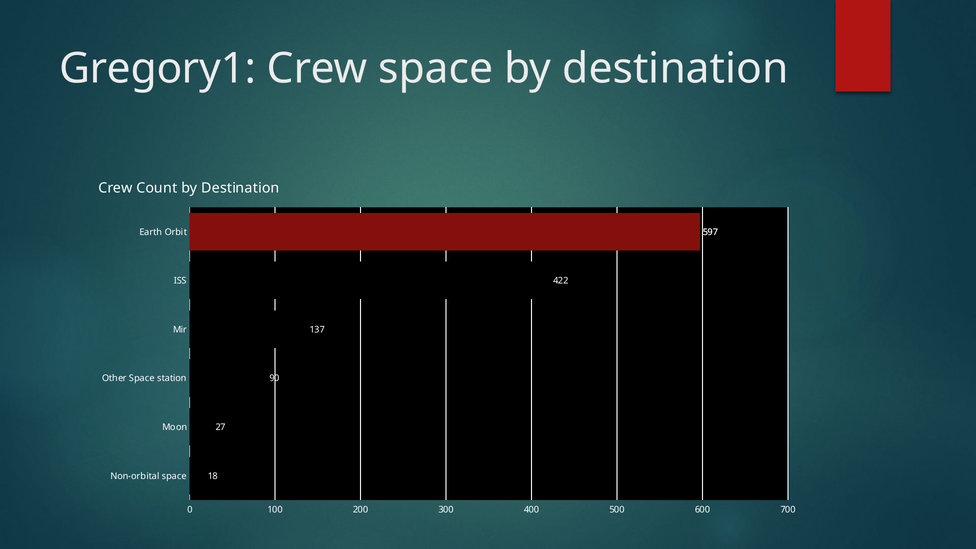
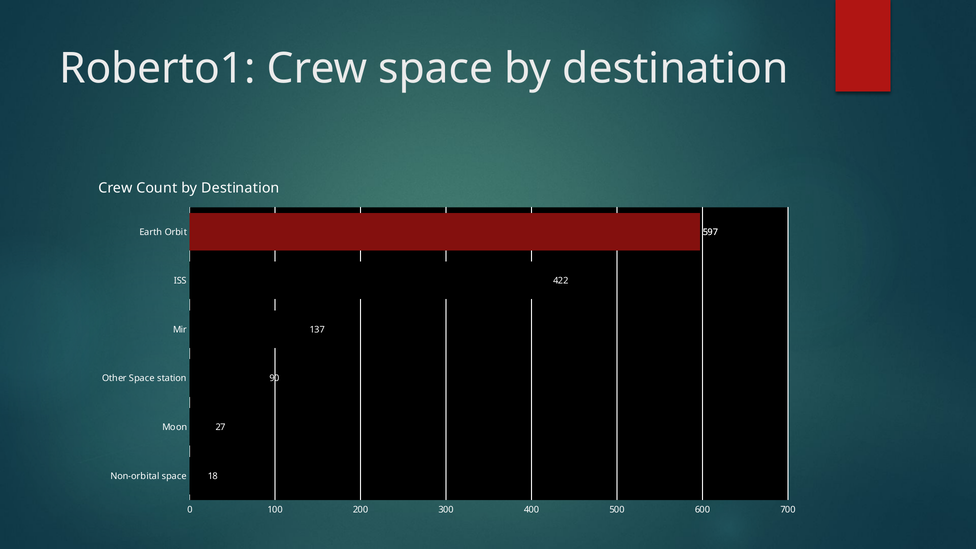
Gregory1: Gregory1 -> Roberto1
